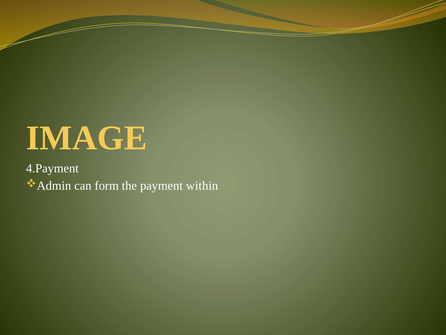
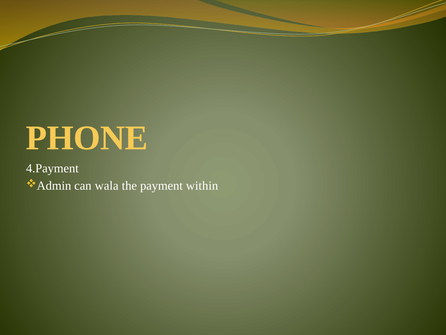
IMAGE: IMAGE -> PHONE
form: form -> wala
